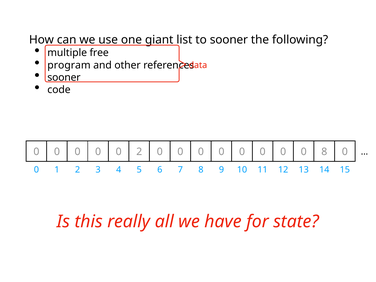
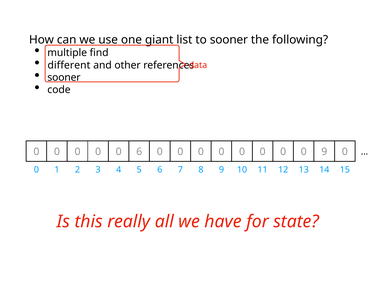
free: free -> find
program: program -> different
0 2: 2 -> 6
0 8: 8 -> 9
